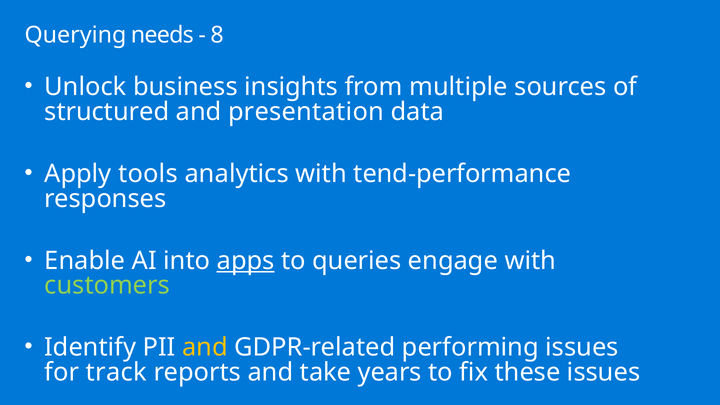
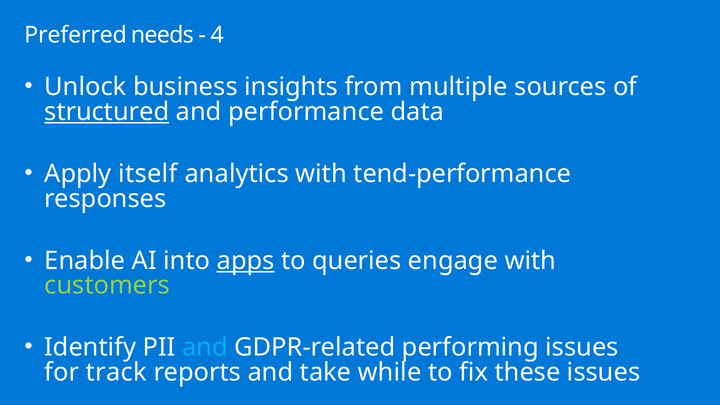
Querying: Querying -> Preferred
8: 8 -> 4
structured underline: none -> present
presentation: presentation -> performance
tools: tools -> itself
and at (205, 347) colour: yellow -> light blue
years: years -> while
